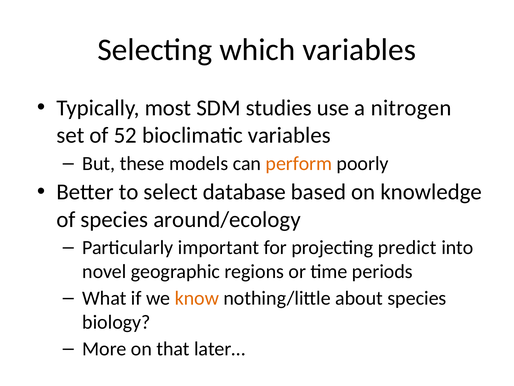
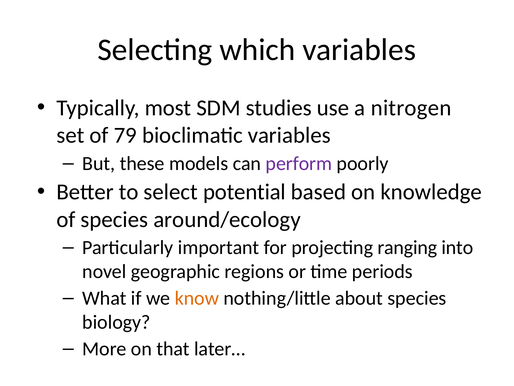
52: 52 -> 79
perform colour: orange -> purple
database: database -> potential
predict: predict -> ranging
